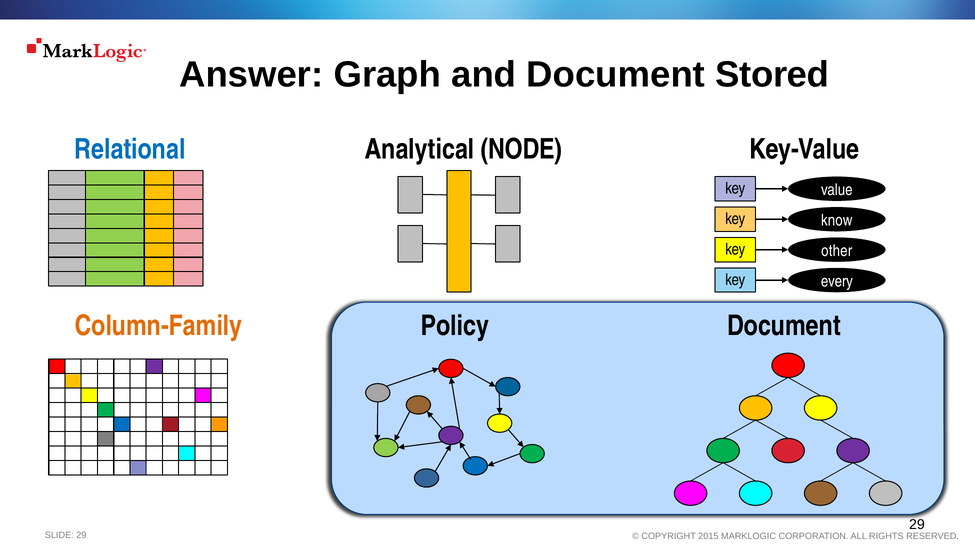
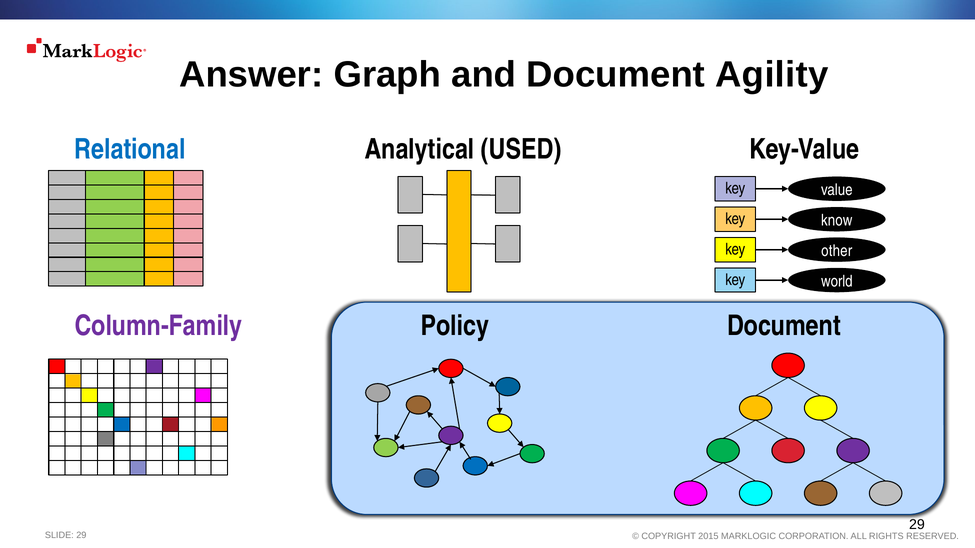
Stored: Stored -> Agility
NODE: NODE -> USED
every: every -> world
Column-Family colour: orange -> purple
